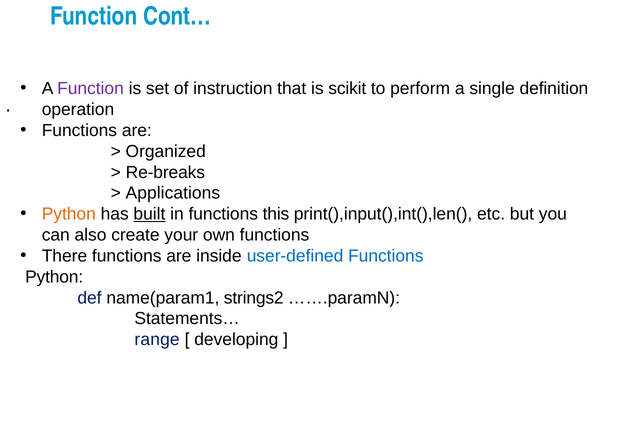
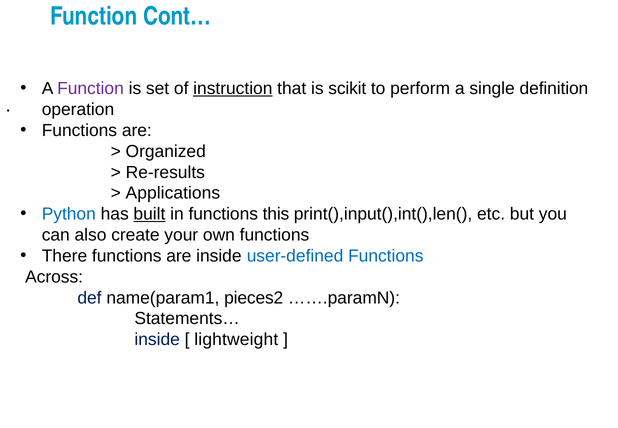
instruction underline: none -> present
Re-breaks: Re-breaks -> Re-results
Python at (69, 214) colour: orange -> blue
Python at (54, 277): Python -> Across
strings2: strings2 -> pieces2
range at (157, 339): range -> inside
developing: developing -> lightweight
